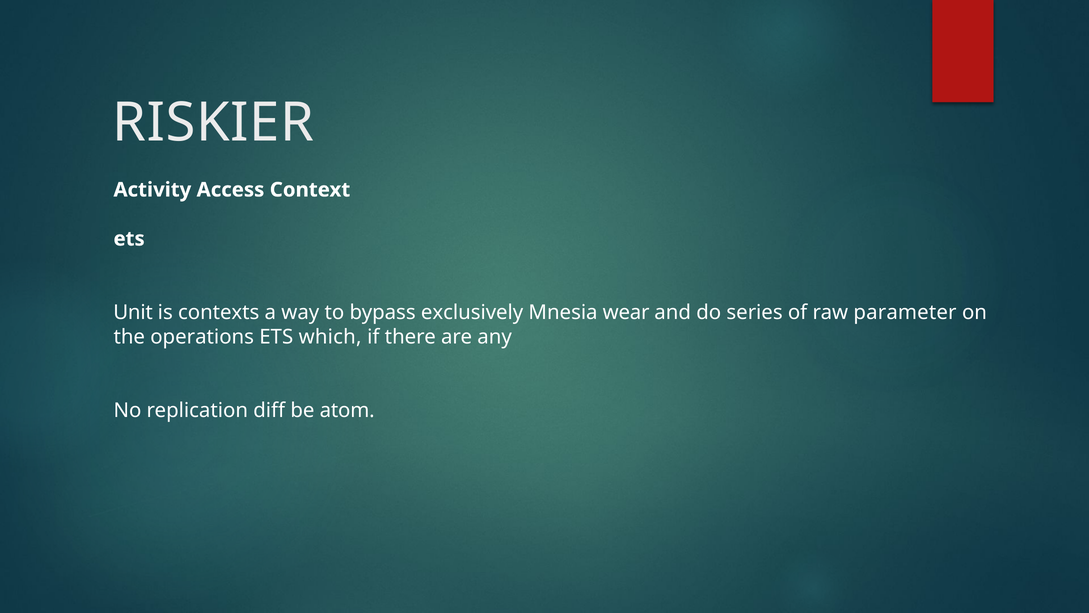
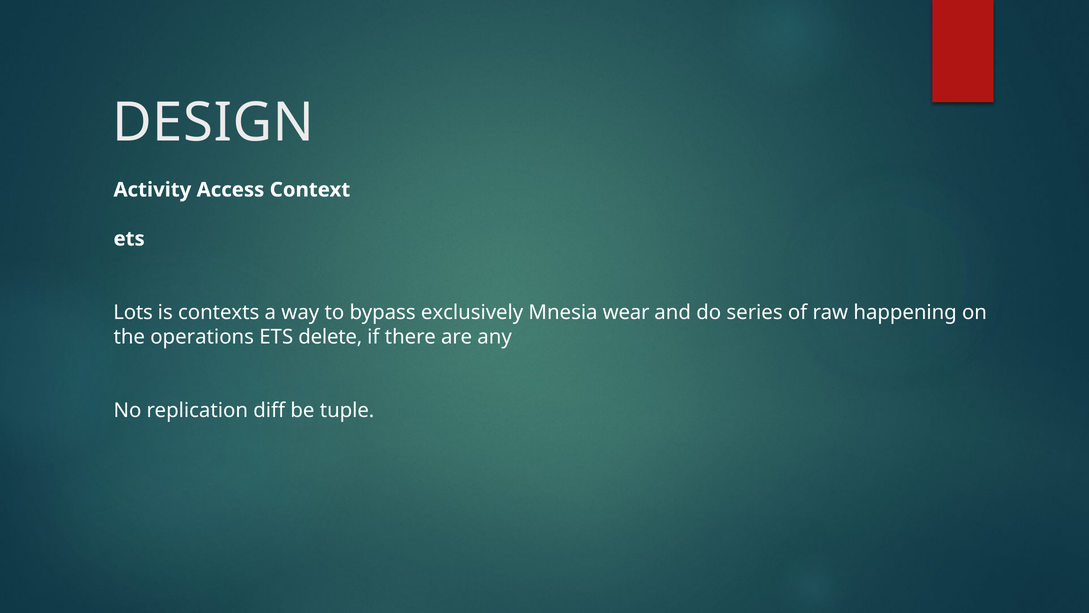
RISKIER: RISKIER -> DESIGN
Unit: Unit -> Lots
parameter: parameter -> happening
which: which -> delete
atom: atom -> tuple
